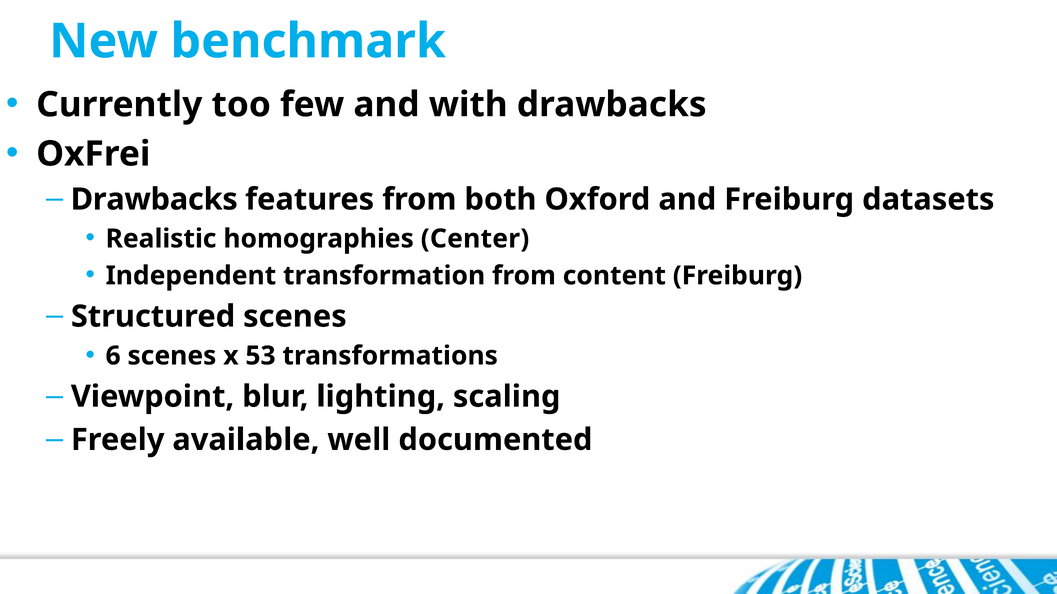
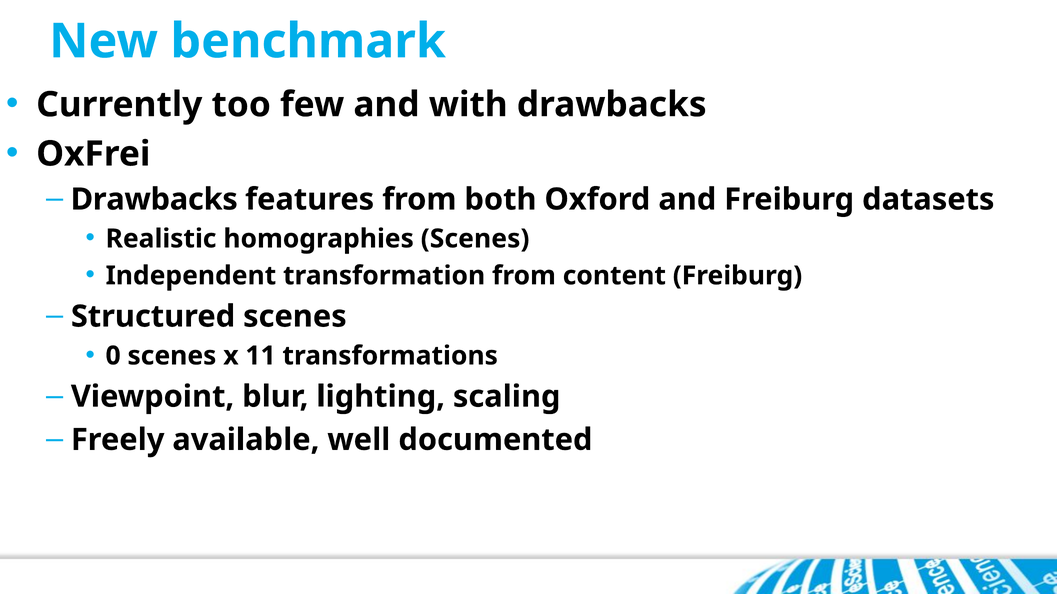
homographies Center: Center -> Scenes
6: 6 -> 0
53: 53 -> 11
